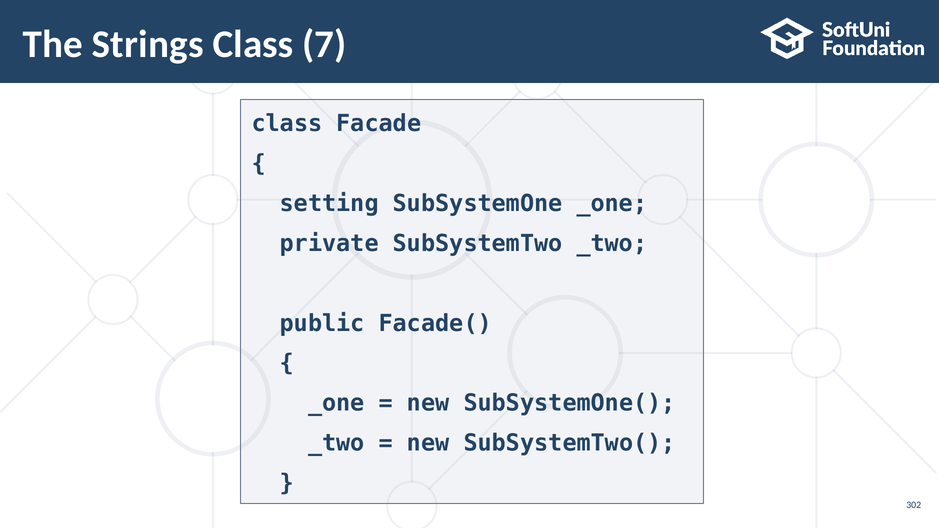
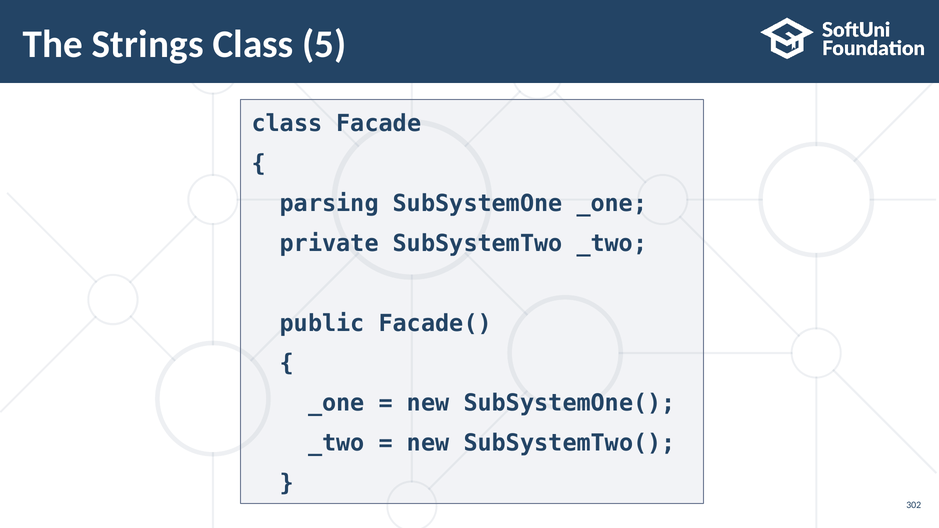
7: 7 -> 5
setting: setting -> parsing
